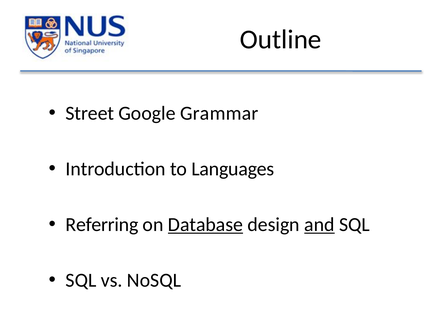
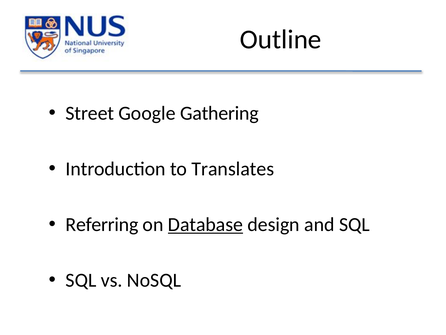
Grammar: Grammar -> Gathering
Languages: Languages -> Translates
and underline: present -> none
